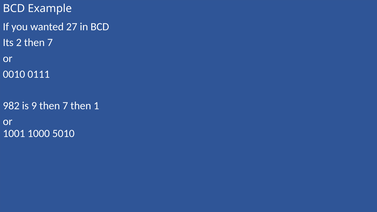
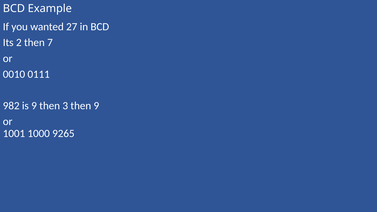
9 then 7: 7 -> 3
then 1: 1 -> 9
5010: 5010 -> 9265
